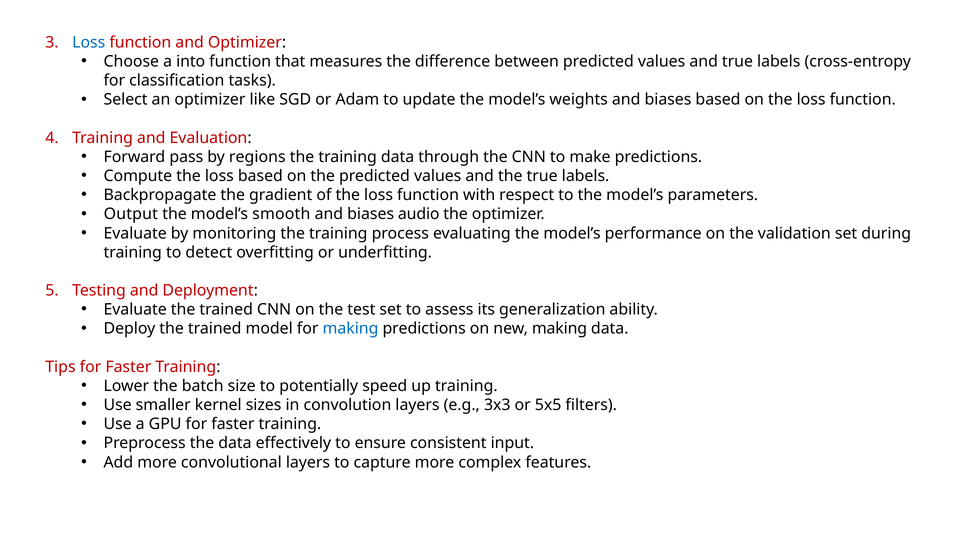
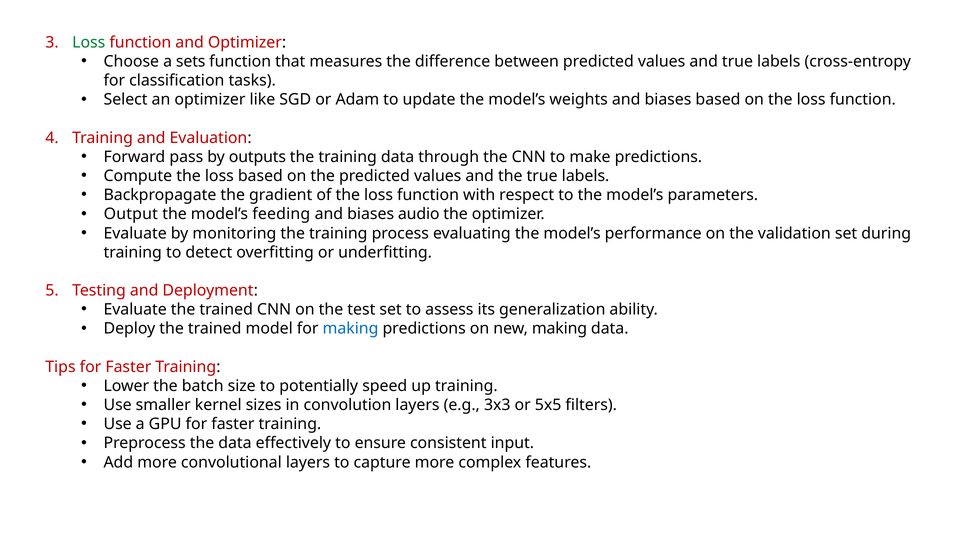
Loss at (89, 42) colour: blue -> green
into: into -> sets
regions: regions -> outputs
smooth: smooth -> feeding
